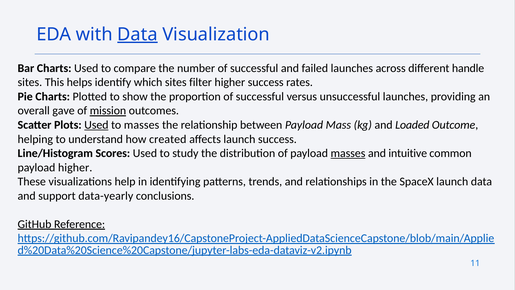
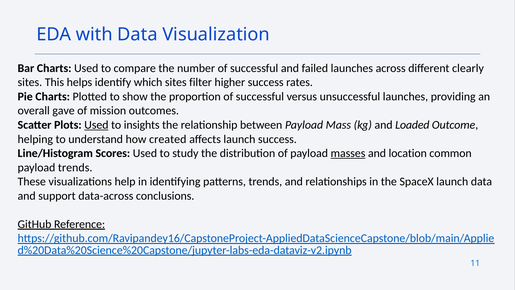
Data at (137, 34) underline: present -> none
handle: handle -> clearly
mission underline: present -> none
to masses: masses -> insights
intuitive: intuitive -> location
payload higher: higher -> trends
data-yearly: data-yearly -> data-across
